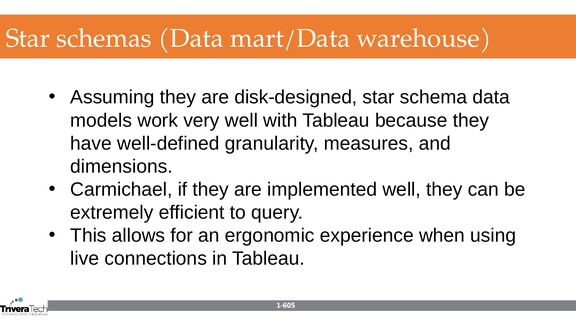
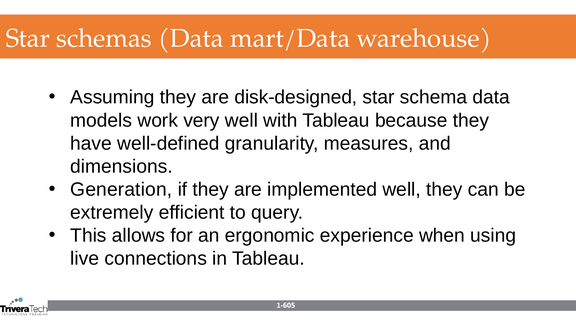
Carmichael: Carmichael -> Generation
